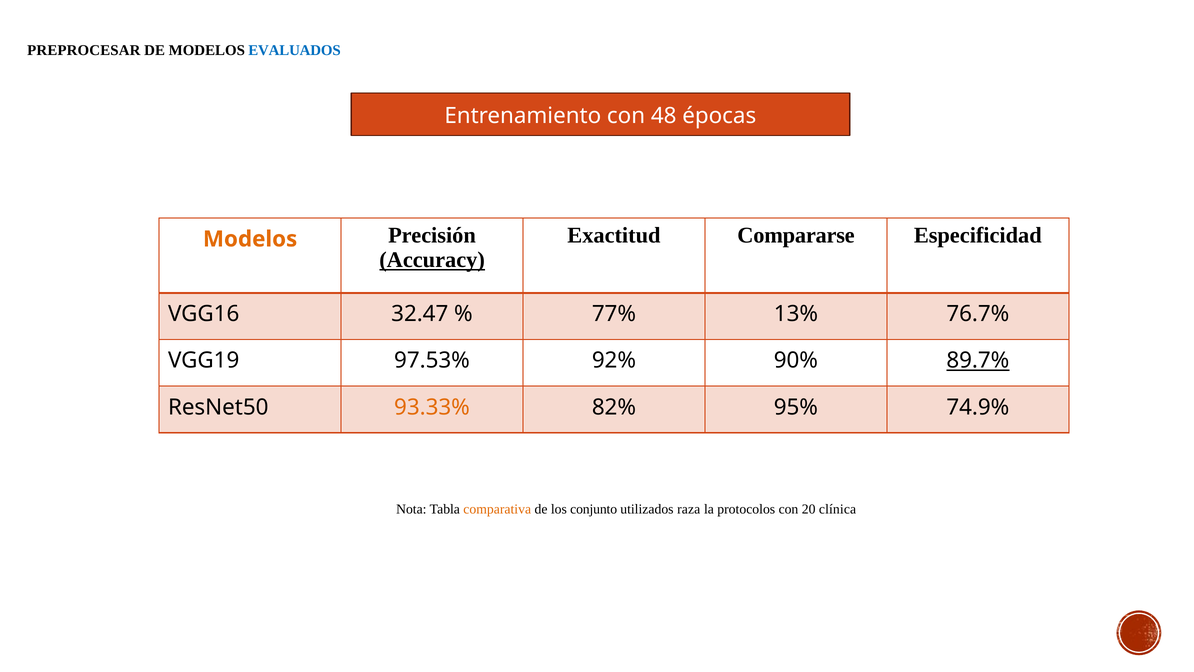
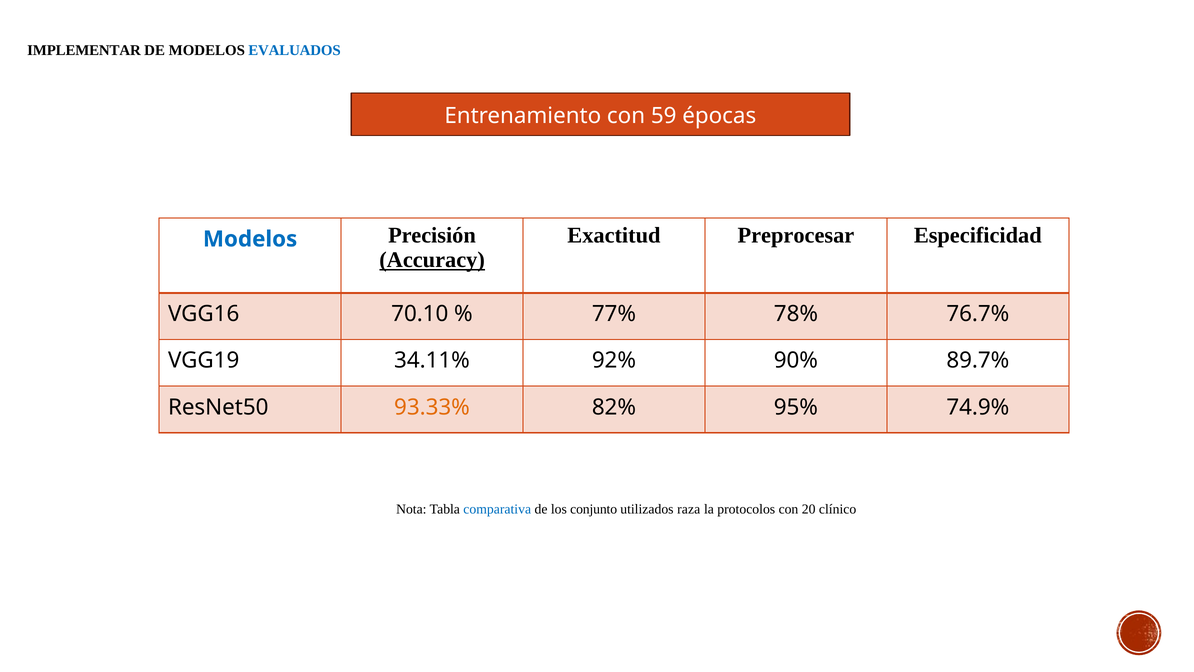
PREPROCESAR: PREPROCESAR -> IMPLEMENTAR
48: 48 -> 59
Compararse: Compararse -> Preprocesar
Modelos at (250, 239) colour: orange -> blue
32.47: 32.47 -> 70.10
13%: 13% -> 78%
97.53%: 97.53% -> 34.11%
89.7% underline: present -> none
comparativa colour: orange -> blue
clínica: clínica -> clínico
